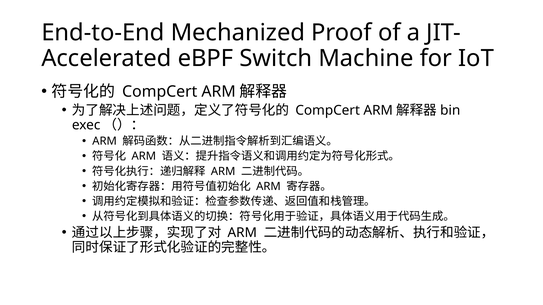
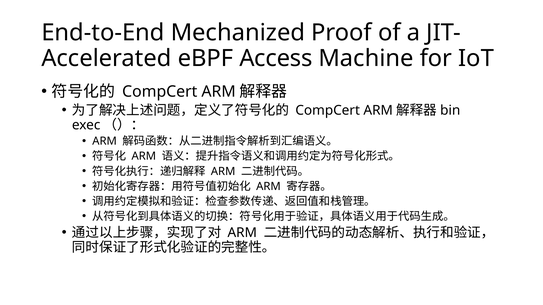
Switch: Switch -> Access
